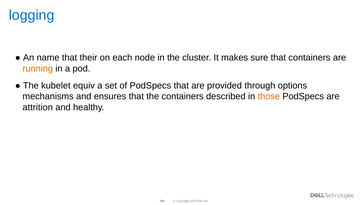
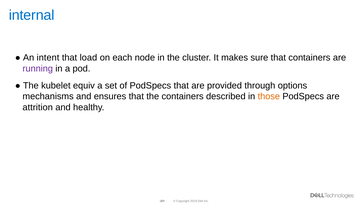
logging: logging -> internal
name: name -> intent
their: their -> load
running colour: orange -> purple
